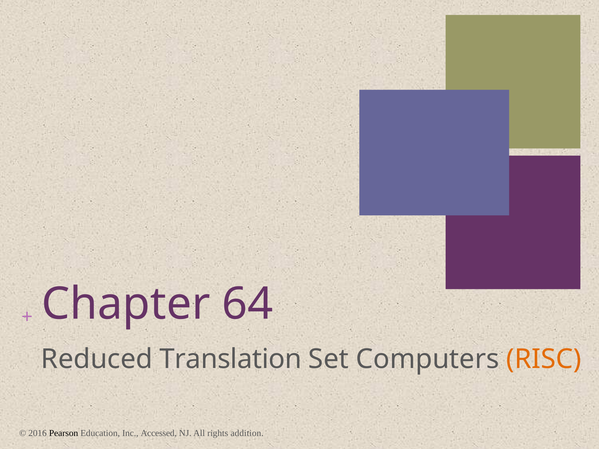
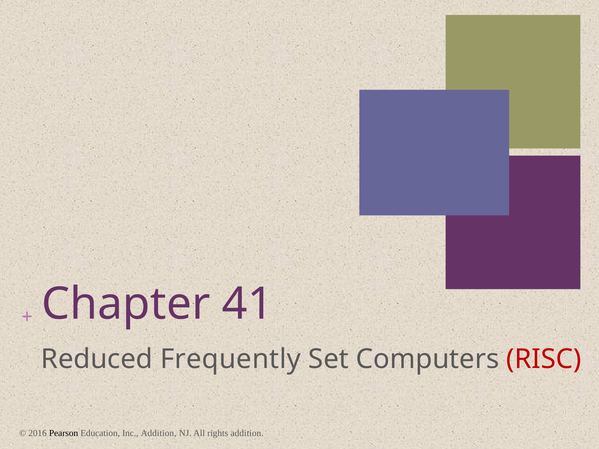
64: 64 -> 41
Translation: Translation -> Frequently
RISC colour: orange -> red
Inc Accessed: Accessed -> Addition
